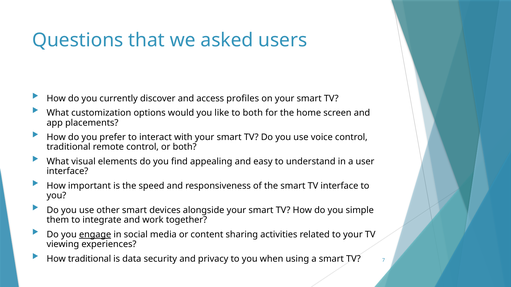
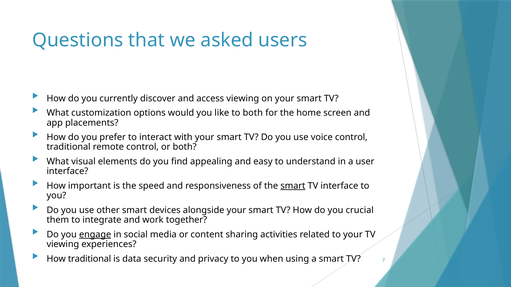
access profiles: profiles -> viewing
smart at (293, 186) underline: none -> present
simple: simple -> crucial
